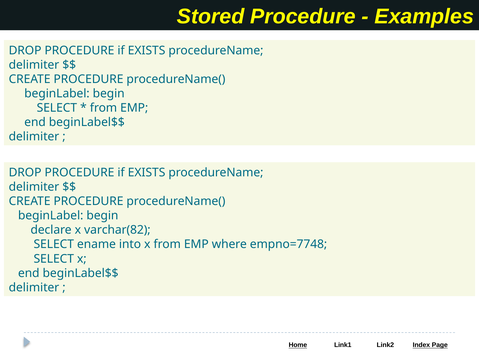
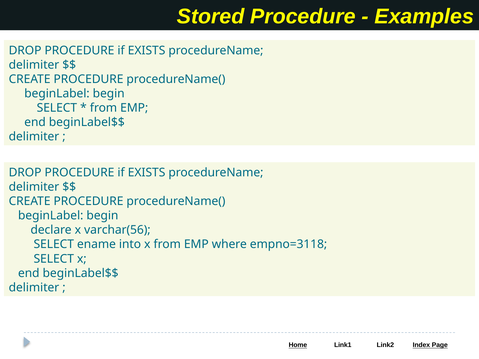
varchar(82: varchar(82 -> varchar(56
empno=7748: empno=7748 -> empno=3118
